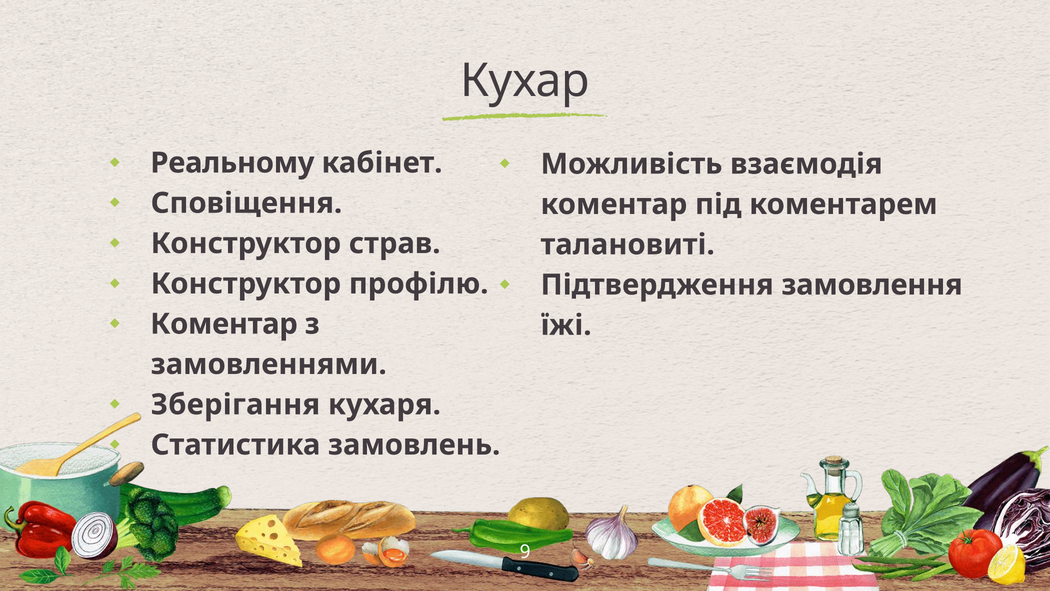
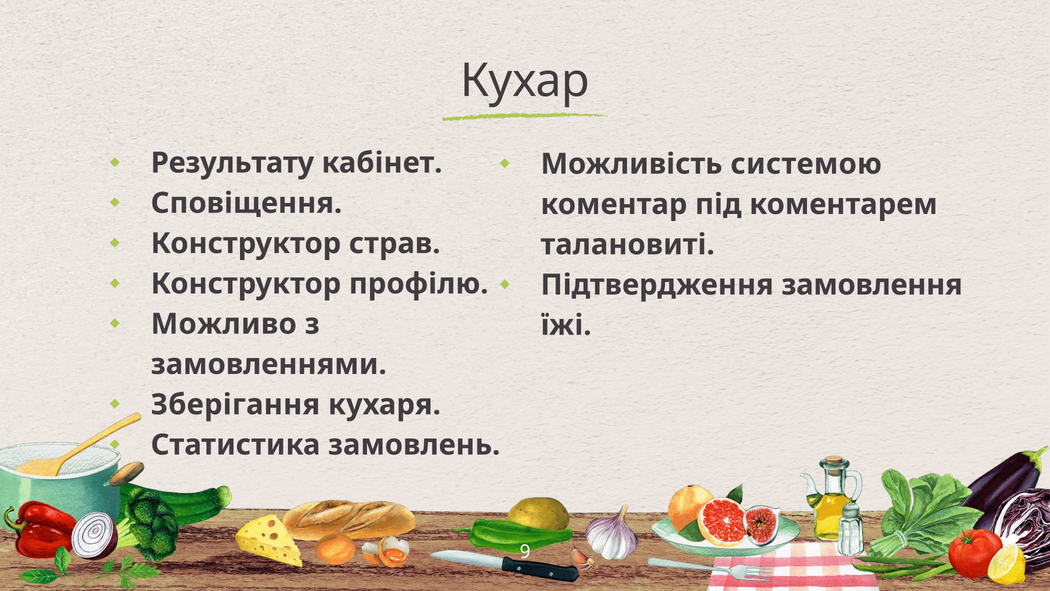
Реальному: Реальному -> Результату
взаємодія: взаємодія -> системою
Коментар at (224, 324): Коментар -> Можливо
